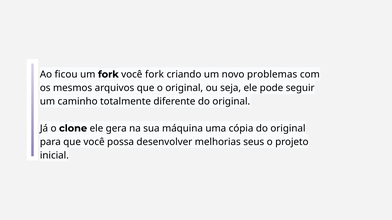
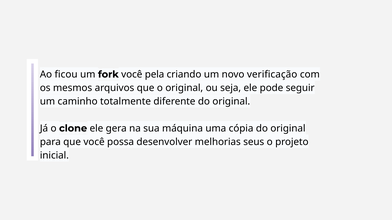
você fork: fork -> pela
problemas: problemas -> verificação
